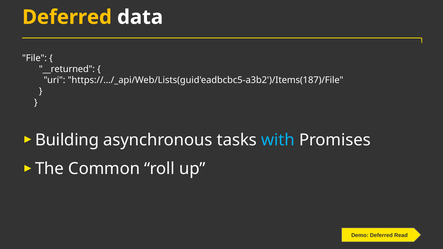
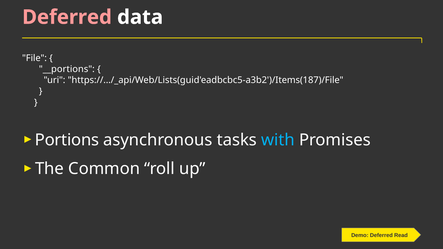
Deferred at (67, 17) colour: yellow -> pink
__returned: __returned -> __portions
Building: Building -> Portions
